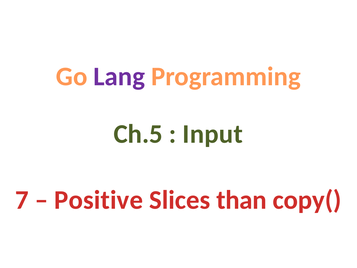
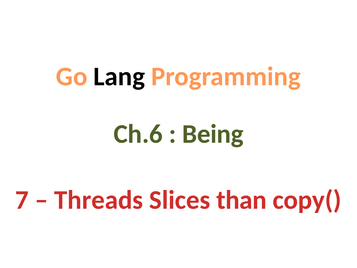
Lang colour: purple -> black
Ch.5: Ch.5 -> Ch.6
Input: Input -> Being
Positive: Positive -> Threads
